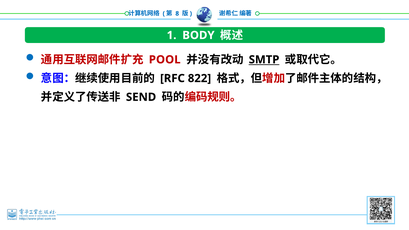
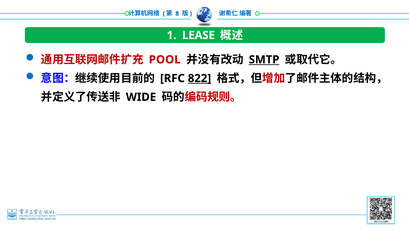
BODY: BODY -> LEASE
822 underline: none -> present
SEND: SEND -> WIDE
